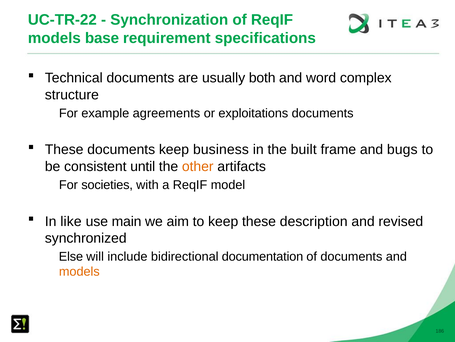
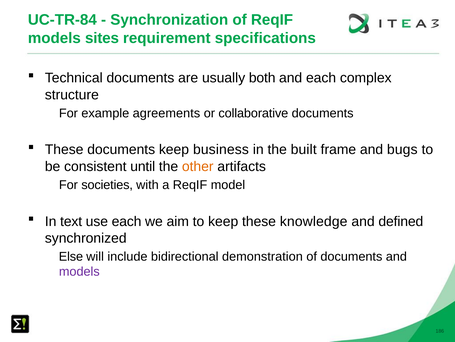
UC-TR-22: UC-TR-22 -> UC-TR-84
base: base -> sites
and word: word -> each
exploitations: exploitations -> collaborative
like: like -> text
use main: main -> each
description: description -> knowledge
revised: revised -> defined
documentation: documentation -> demonstration
models at (79, 271) colour: orange -> purple
